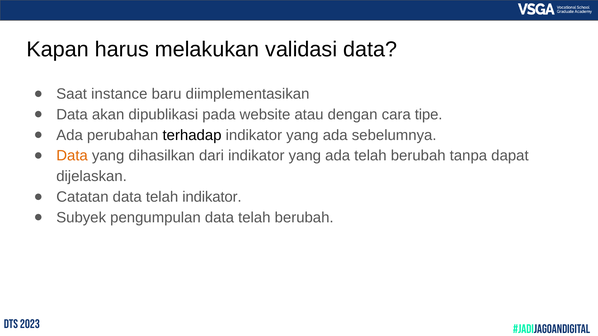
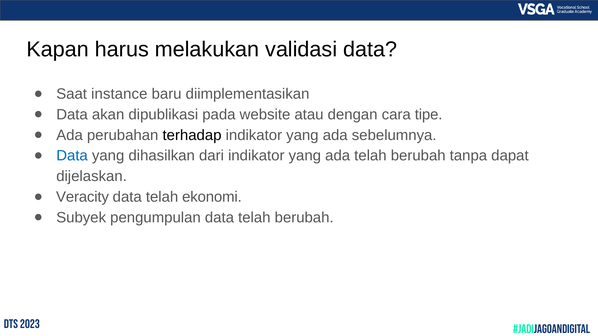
Data at (72, 156) colour: orange -> blue
Catatan: Catatan -> Veracity
telah indikator: indikator -> ekonomi
